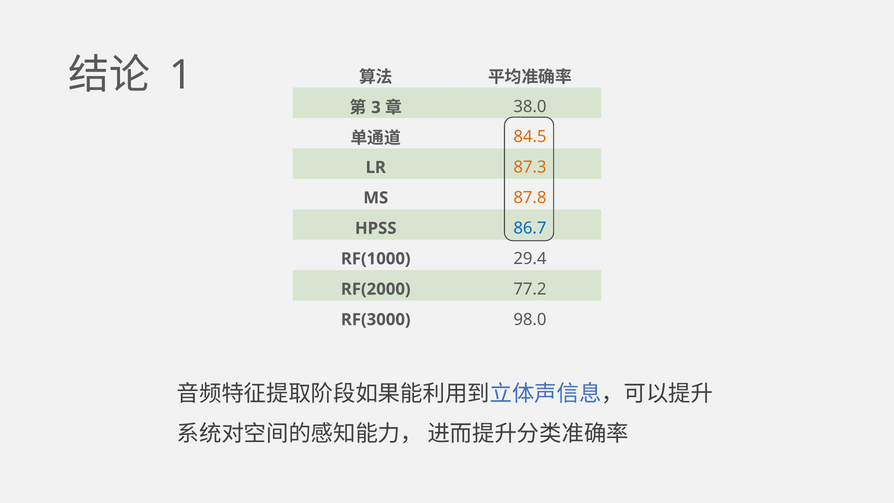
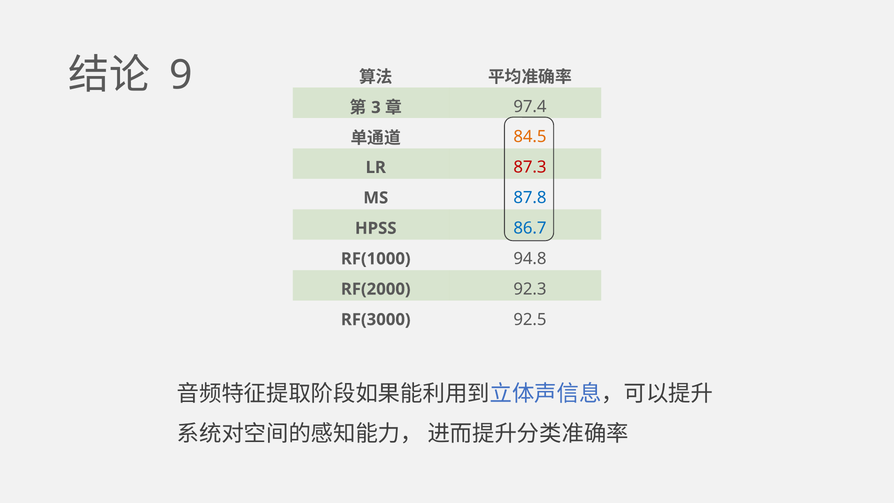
1: 1 -> 9
38.0: 38.0 -> 97.4
87.3 colour: orange -> red
87.8 colour: orange -> blue
29.4: 29.4 -> 94.8
77.2: 77.2 -> 92.3
98.0: 98.0 -> 92.5
